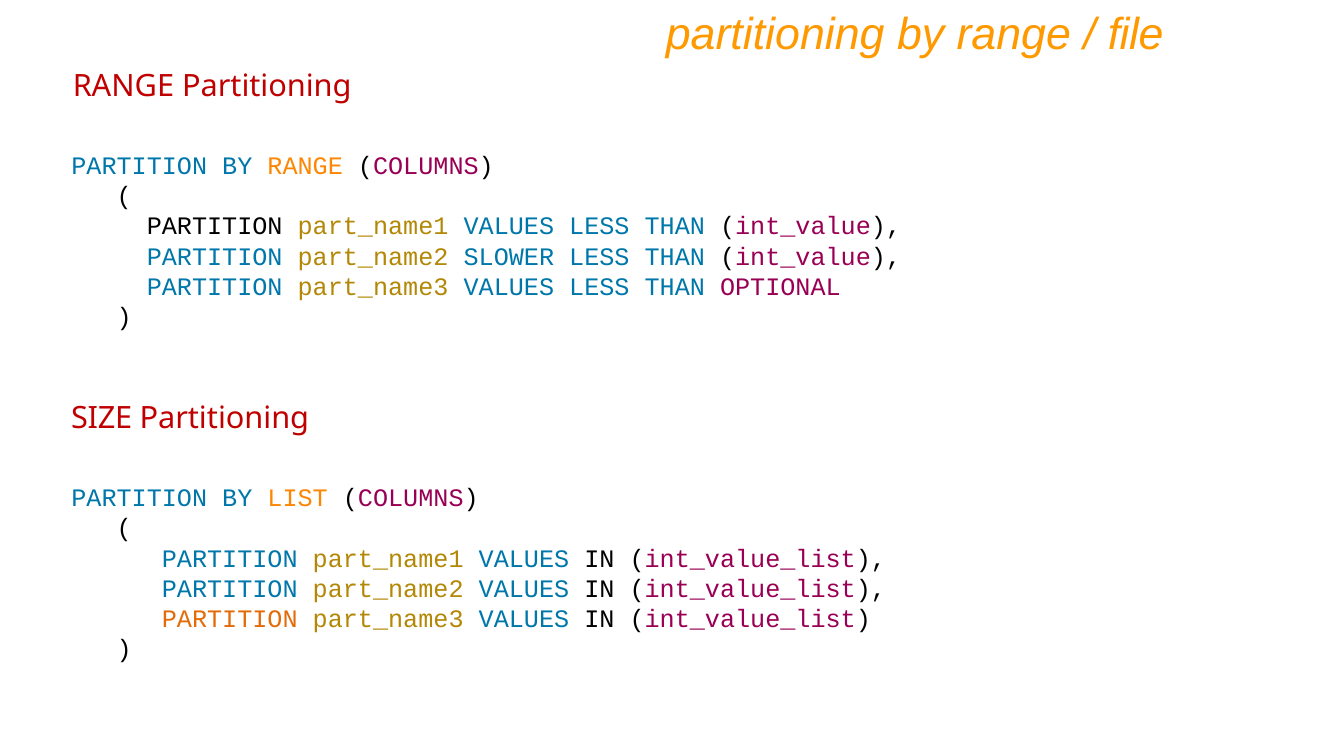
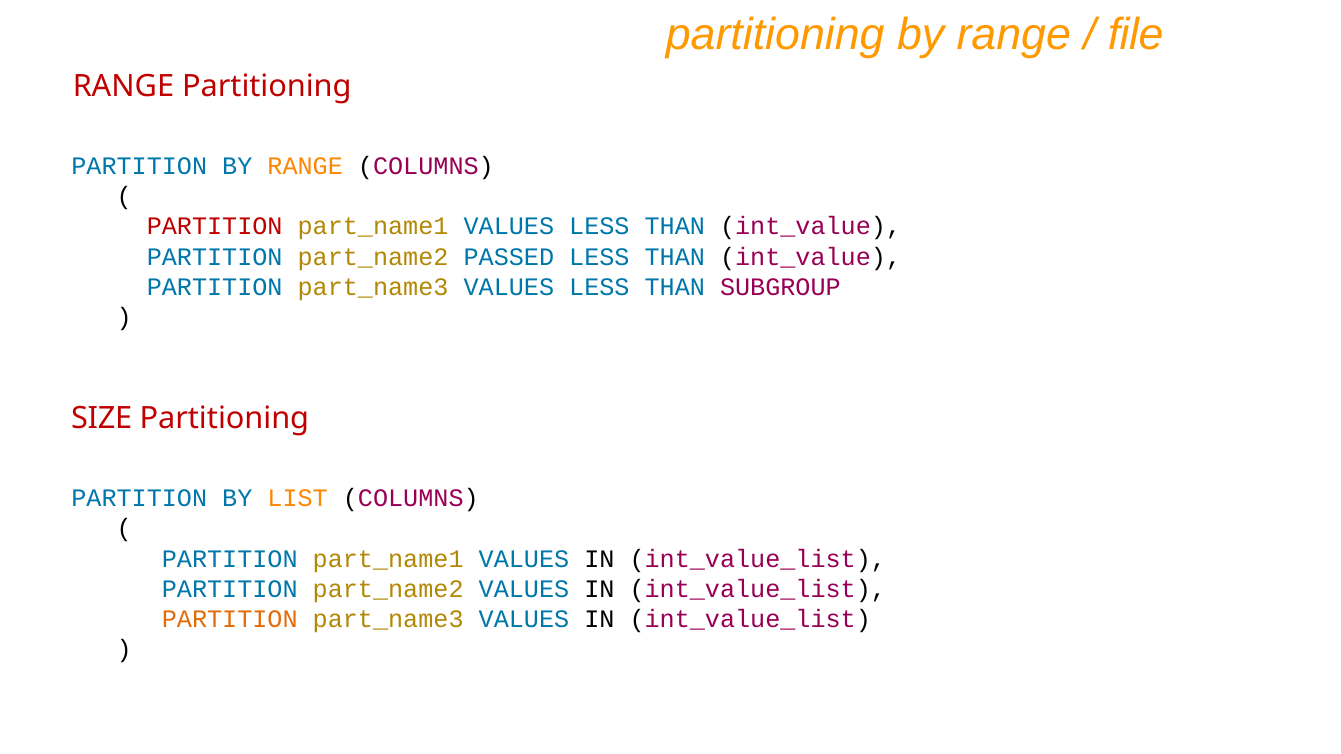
PARTITION at (215, 227) colour: black -> red
SLOWER: SLOWER -> PASSED
OPTIONAL: OPTIONAL -> SUBGROUP
